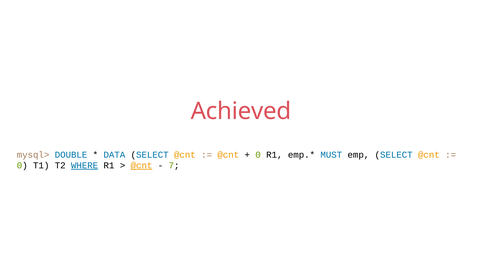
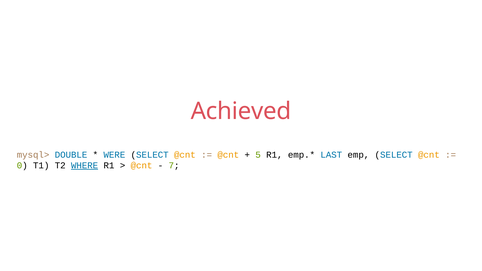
DATA: DATA -> WERE
0 at (258, 155): 0 -> 5
MUST: MUST -> LAST
@cnt at (142, 166) underline: present -> none
